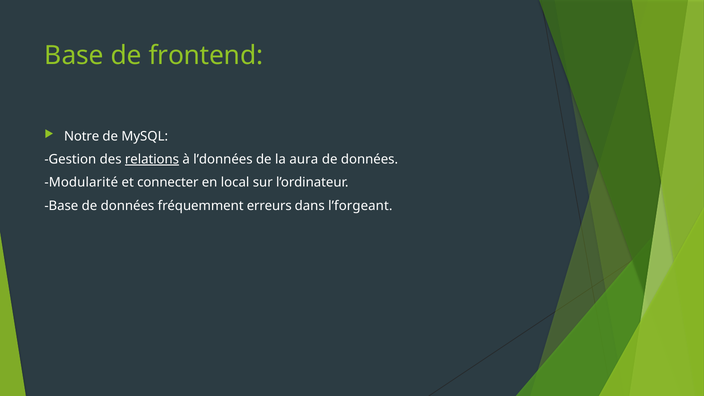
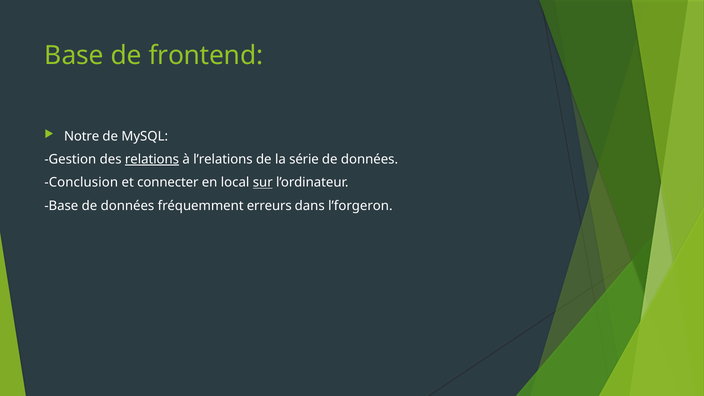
l’données: l’données -> l’relations
aura: aura -> série
Modularité: Modularité -> Conclusion
sur underline: none -> present
l’forgeant: l’forgeant -> l’forgeron
